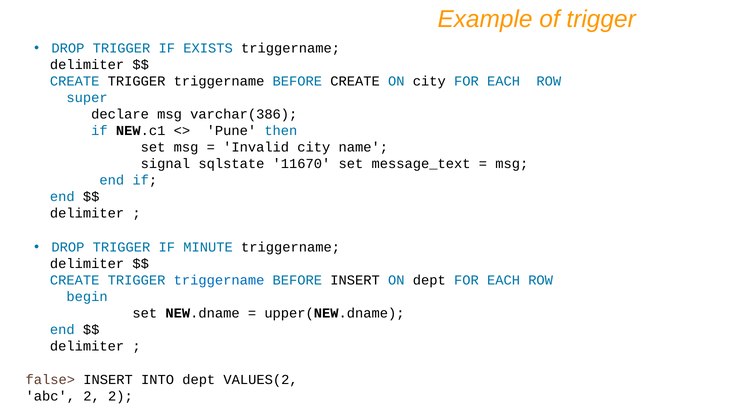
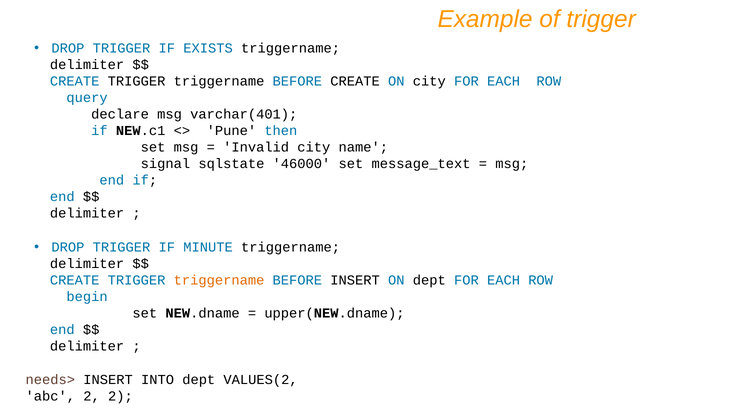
super: super -> query
varchar(386: varchar(386 -> varchar(401
11670: 11670 -> 46000
triggername at (219, 280) colour: blue -> orange
false>: false> -> needs>
